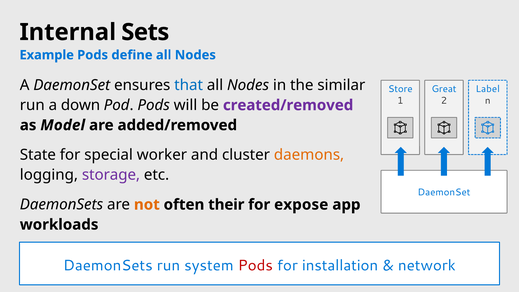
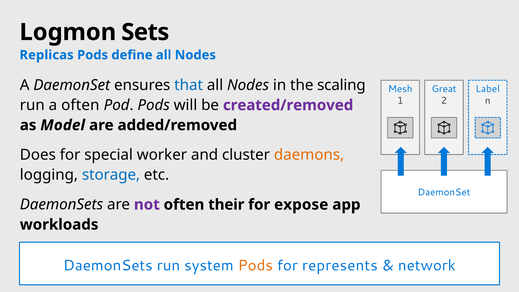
Internal: Internal -> Logmon
Example: Example -> Replicas
similar: similar -> scaling
Store: Store -> Mesh
a down: down -> often
State: State -> Does
storage colour: purple -> blue
not colour: orange -> purple
Pods at (255, 265) colour: red -> orange
installation: installation -> represents
